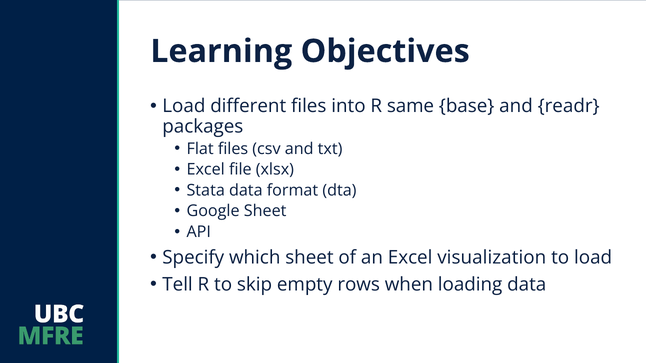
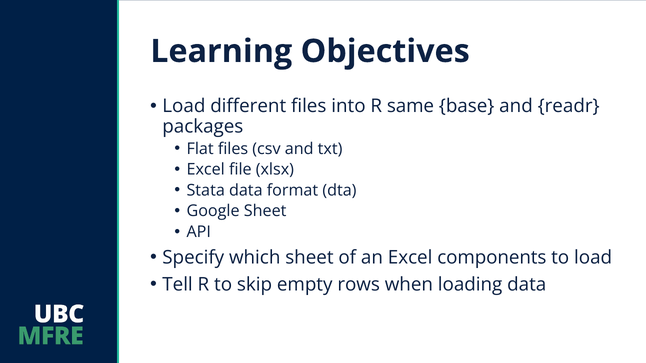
visualization: visualization -> components
